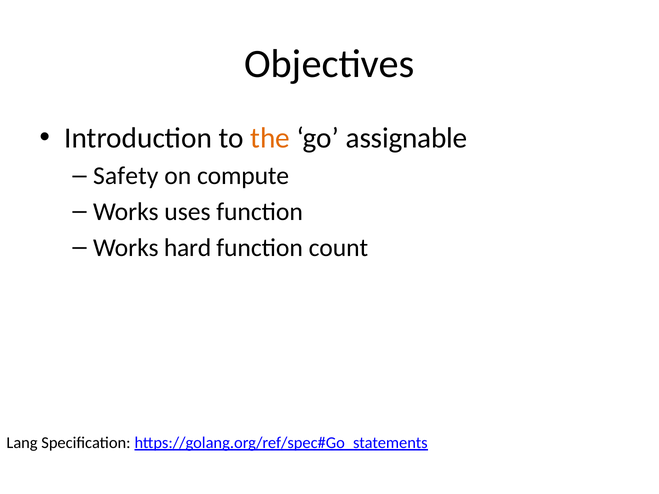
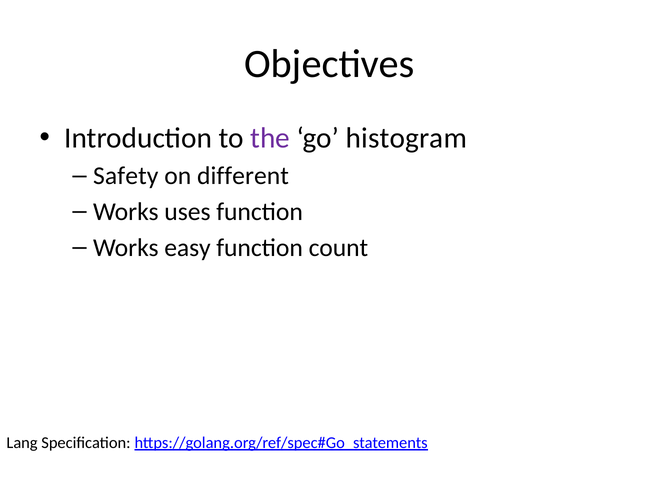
the colour: orange -> purple
assignable: assignable -> histogram
compute: compute -> different
hard: hard -> easy
